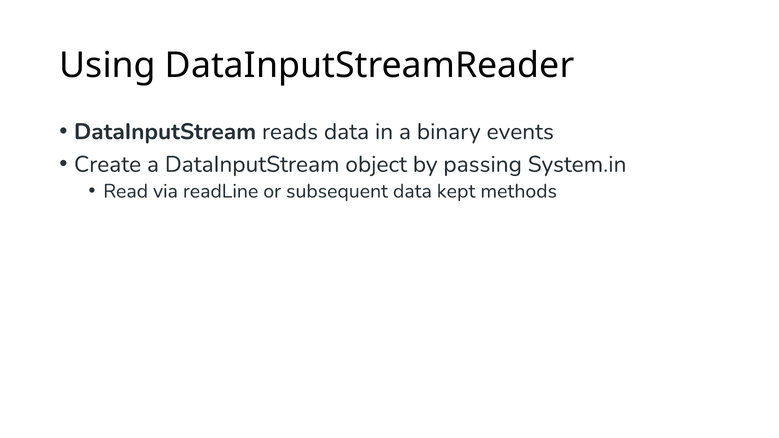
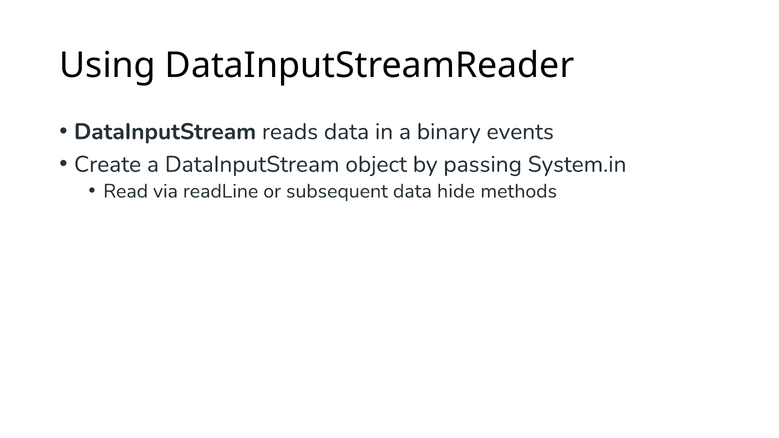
kept: kept -> hide
